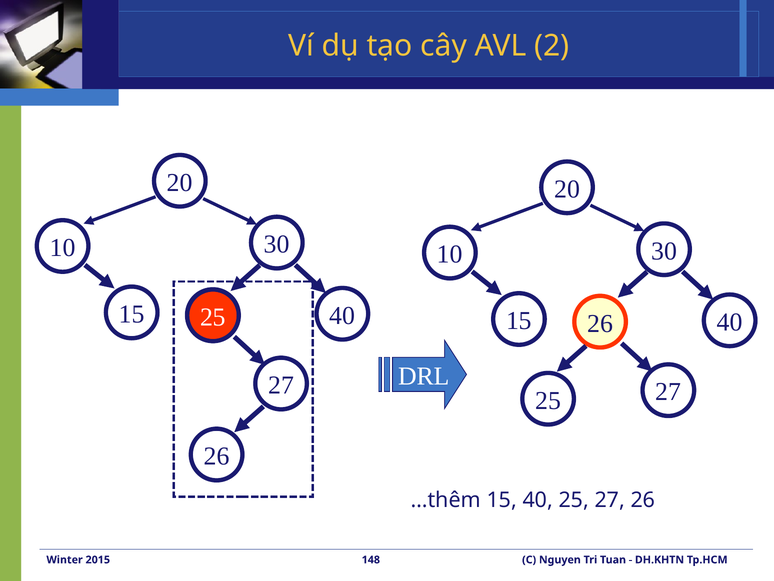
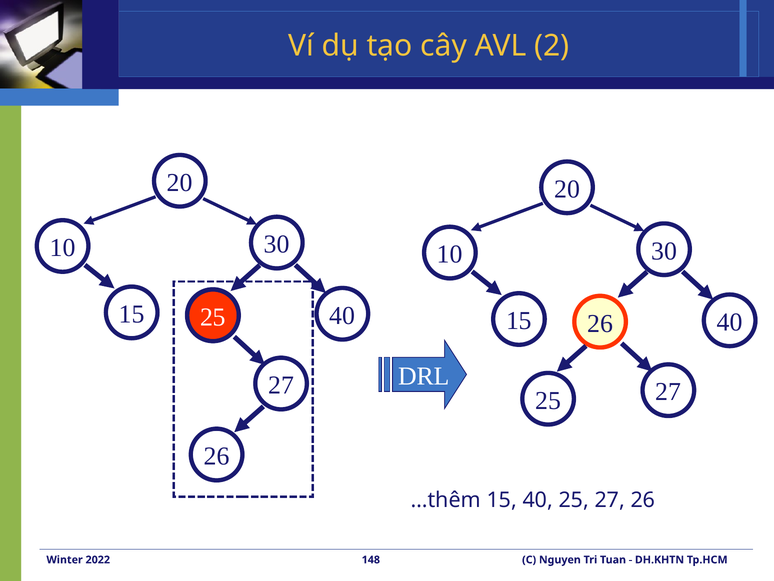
2015: 2015 -> 2022
